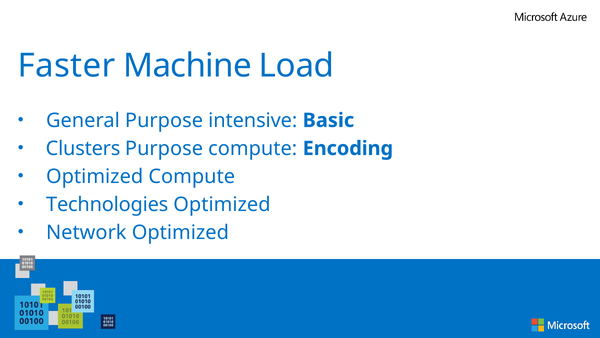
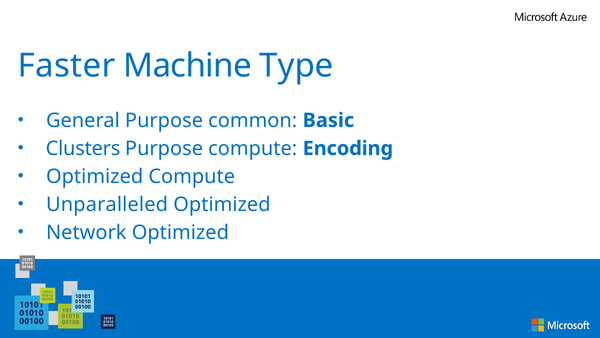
Load: Load -> Type
intensive: intensive -> common
Technologies: Technologies -> Unparalleled
